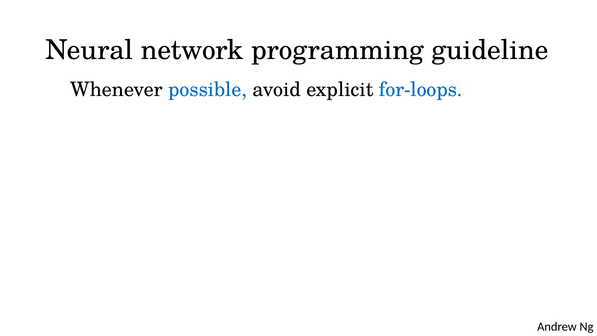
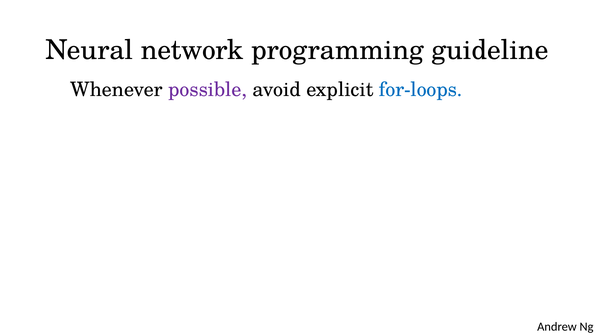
possible colour: blue -> purple
